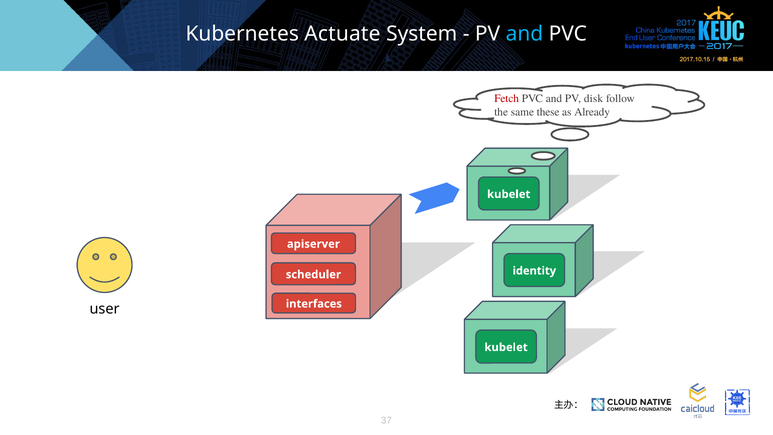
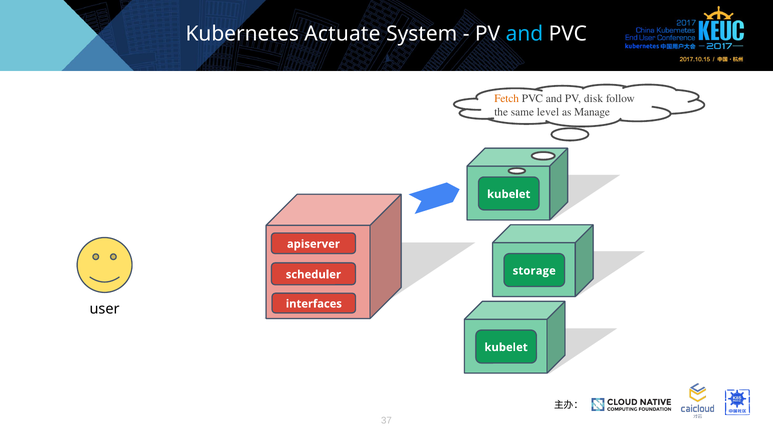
Fetch colour: red -> orange
these: these -> level
Already: Already -> Manage
identity: identity -> storage
